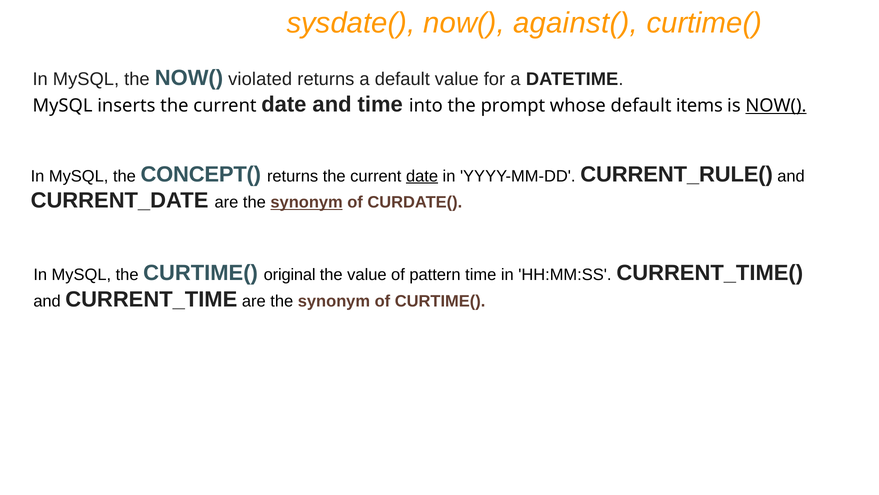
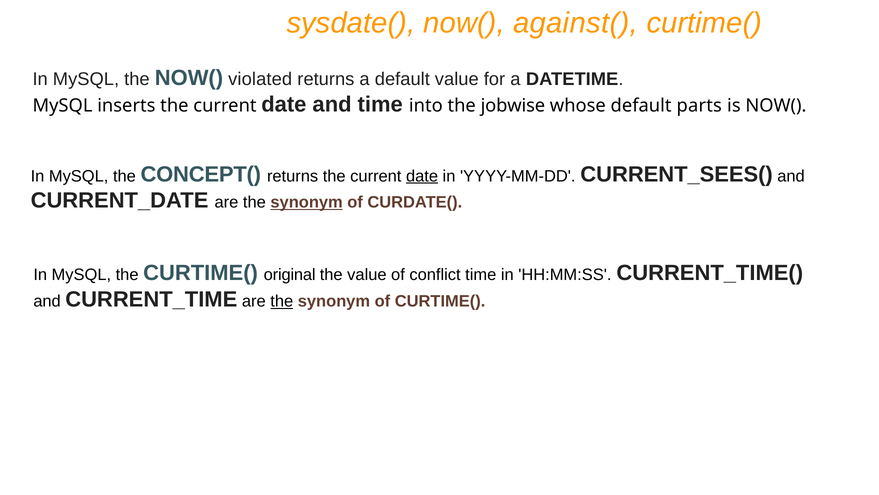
prompt: prompt -> jobwise
items: items -> parts
NOW( at (776, 106) underline: present -> none
CURRENT_RULE(: CURRENT_RULE( -> CURRENT_SEES(
pattern: pattern -> conflict
the at (282, 301) underline: none -> present
